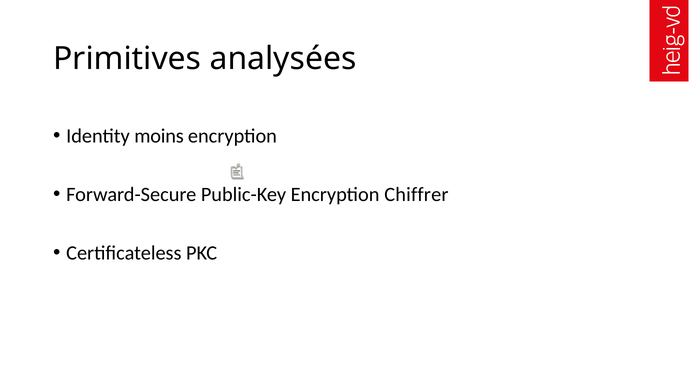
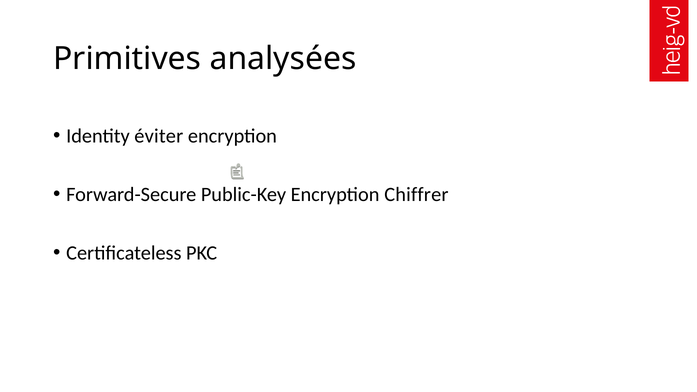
moins: moins -> éviter
